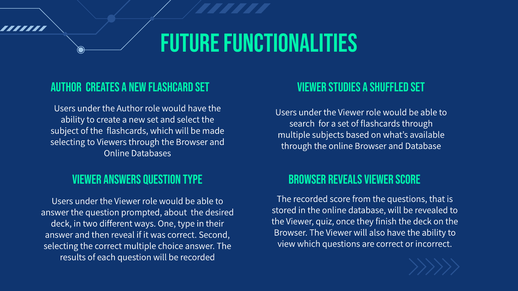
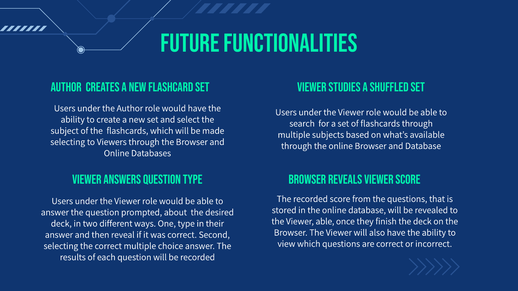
Viewer quiz: quiz -> able
